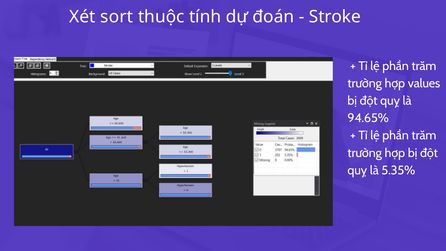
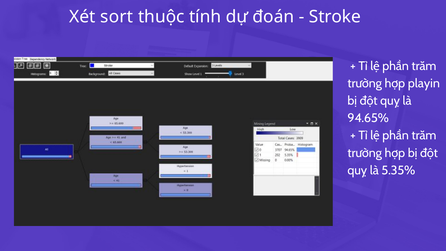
values: values -> playin
